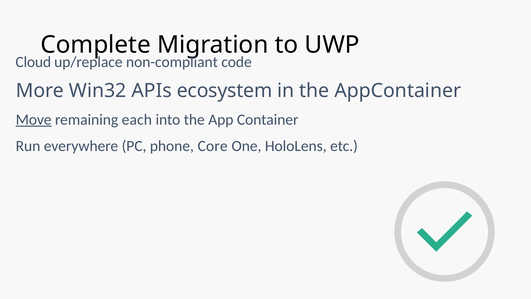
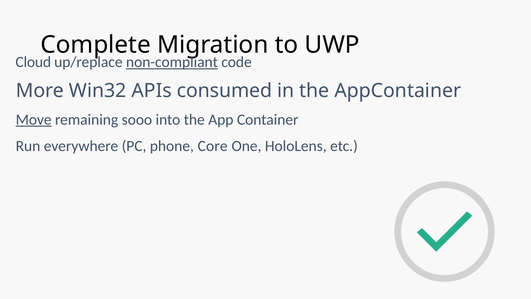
non-compliant underline: none -> present
ecosystem: ecosystem -> consumed
each: each -> sooo
